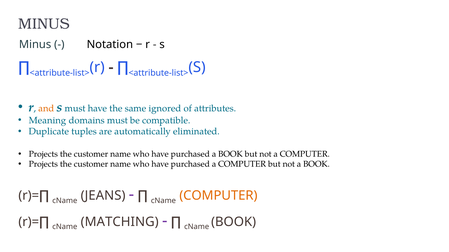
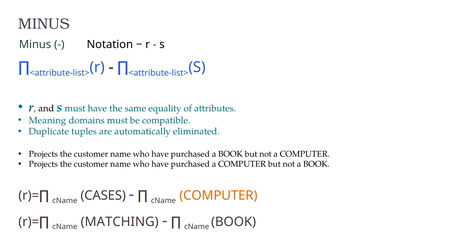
and colour: orange -> black
ignored: ignored -> equality
JEANS: JEANS -> CASES
